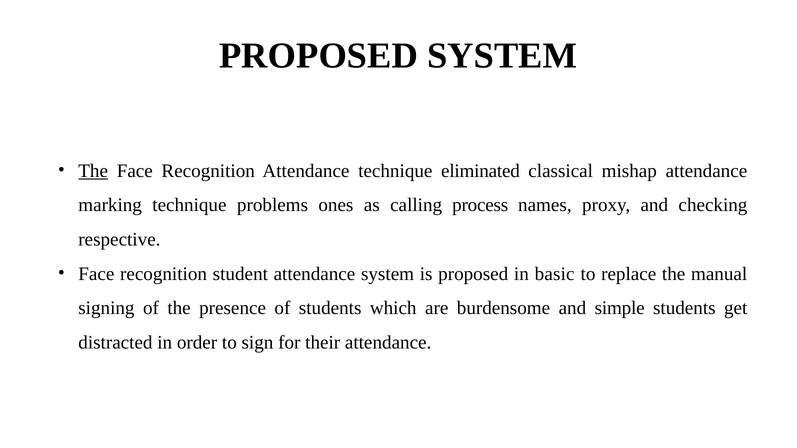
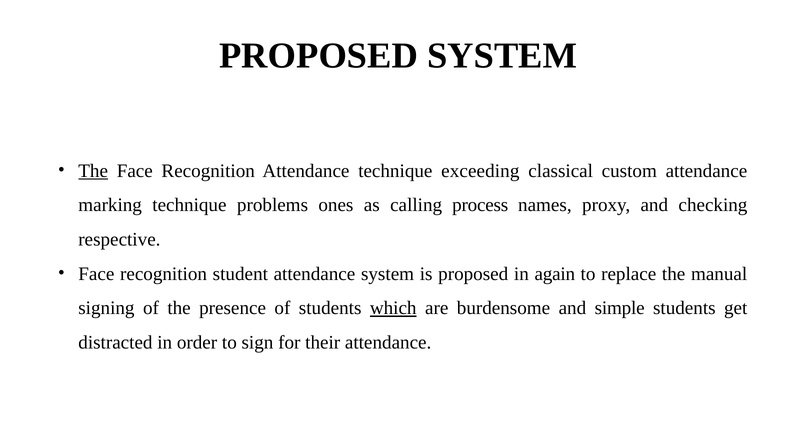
eliminated: eliminated -> exceeding
mishap: mishap -> custom
basic: basic -> again
which underline: none -> present
